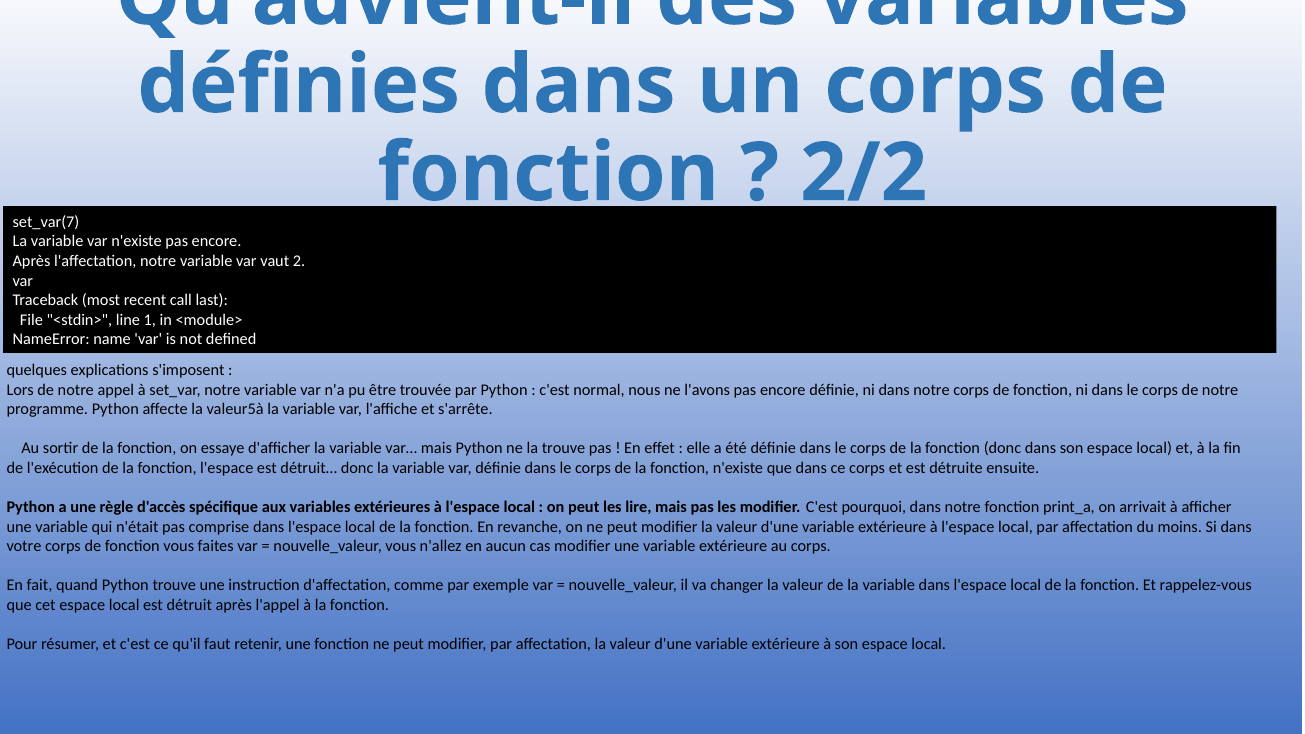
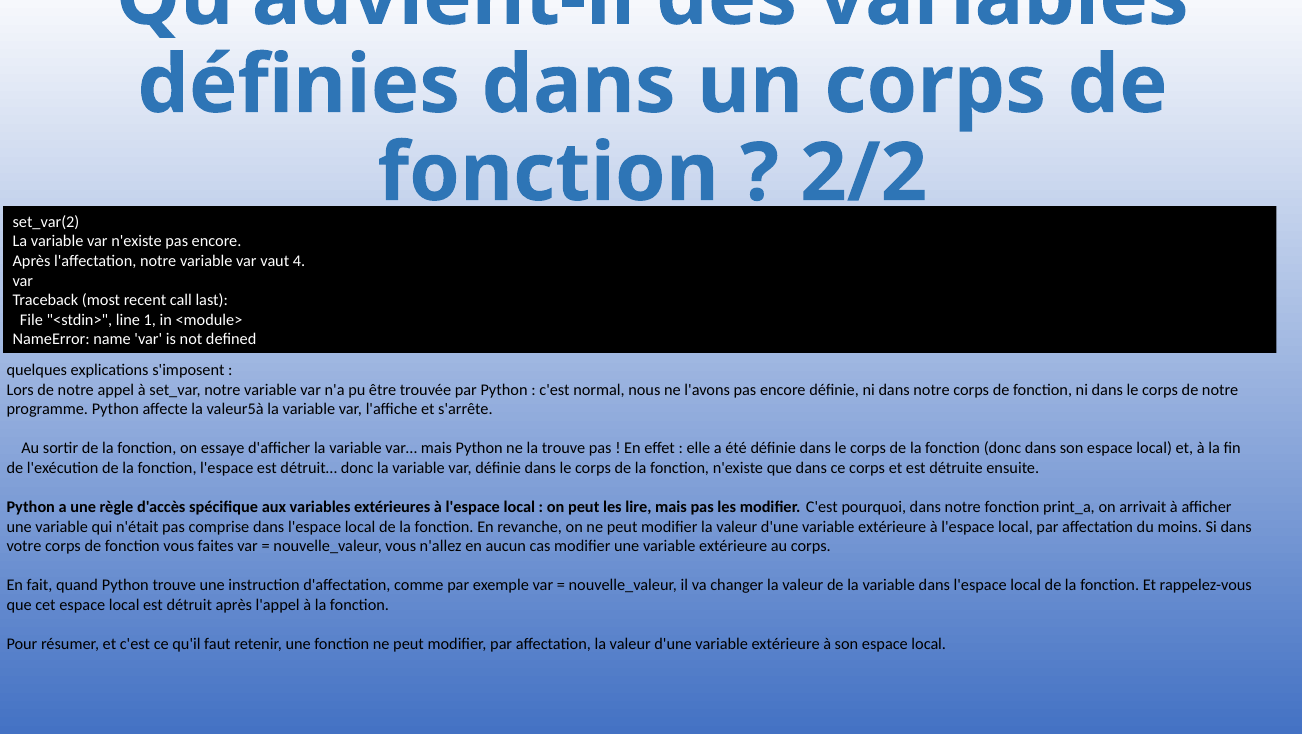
set_var(7: set_var(7 -> set_var(2
2: 2 -> 4
